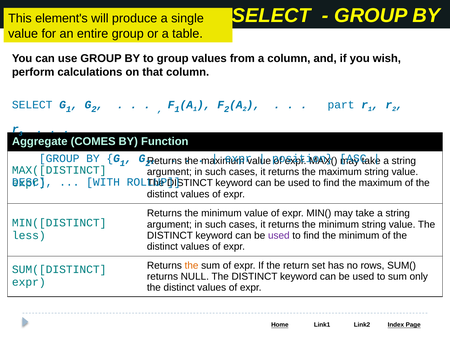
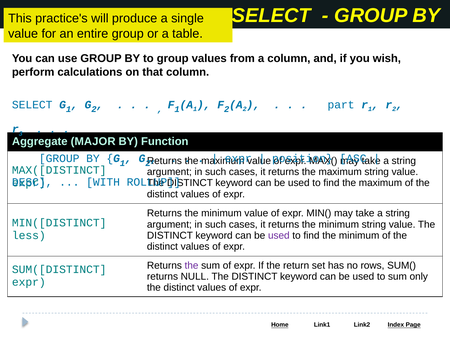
element's: element's -> practice's
COMES: COMES -> MAJOR
the at (192, 265) colour: orange -> purple
